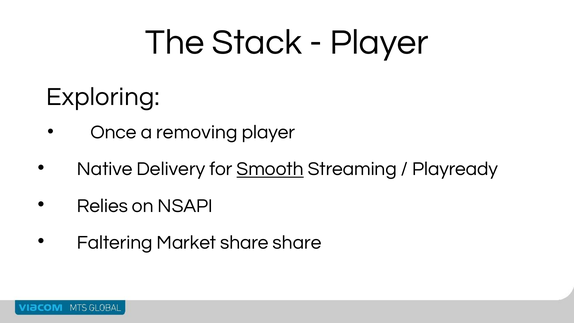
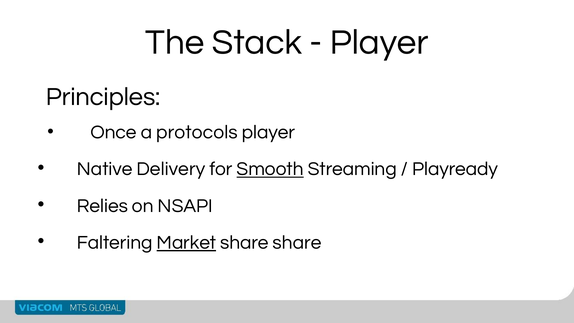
Exploring: Exploring -> Principles
removing: removing -> protocols
Market underline: none -> present
